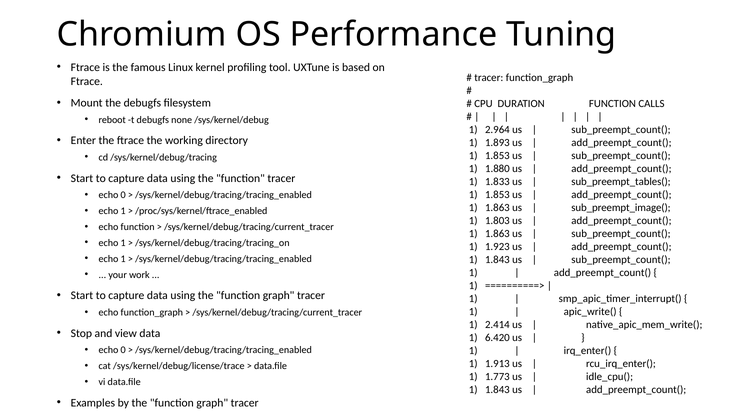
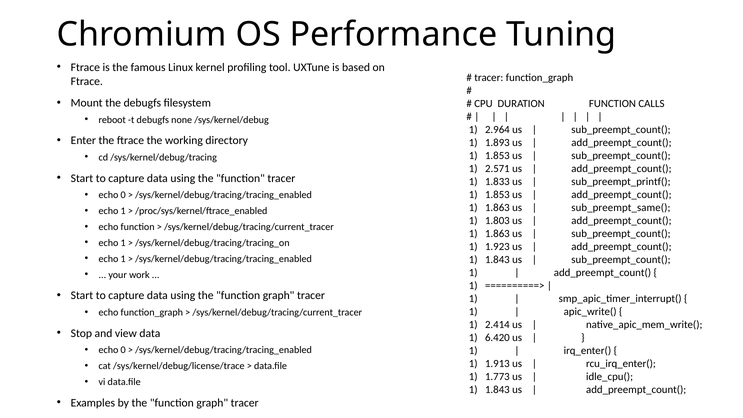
1.880: 1.880 -> 2.571
sub_preempt_tables(: sub_preempt_tables( -> sub_preempt_printf(
sub_preempt_image(: sub_preempt_image( -> sub_preempt_same(
